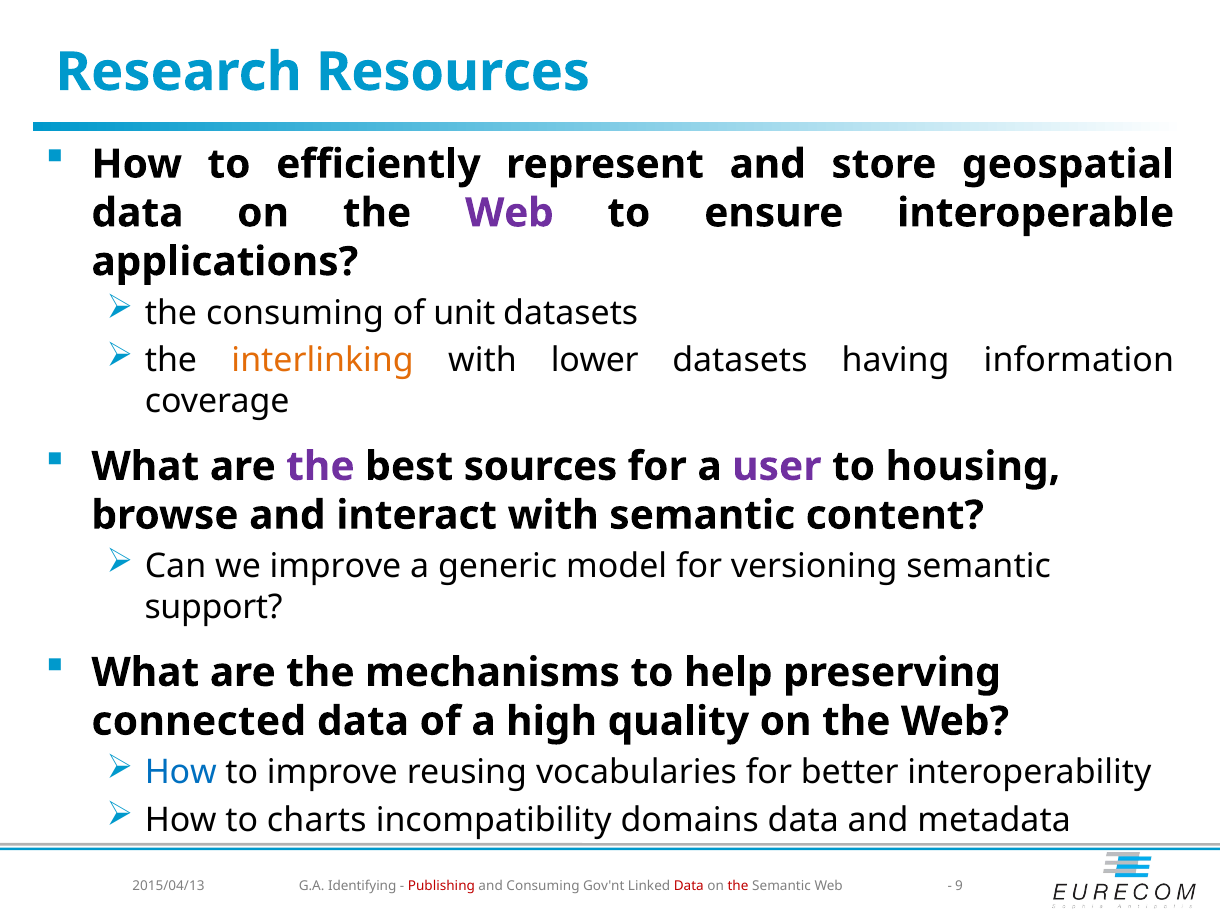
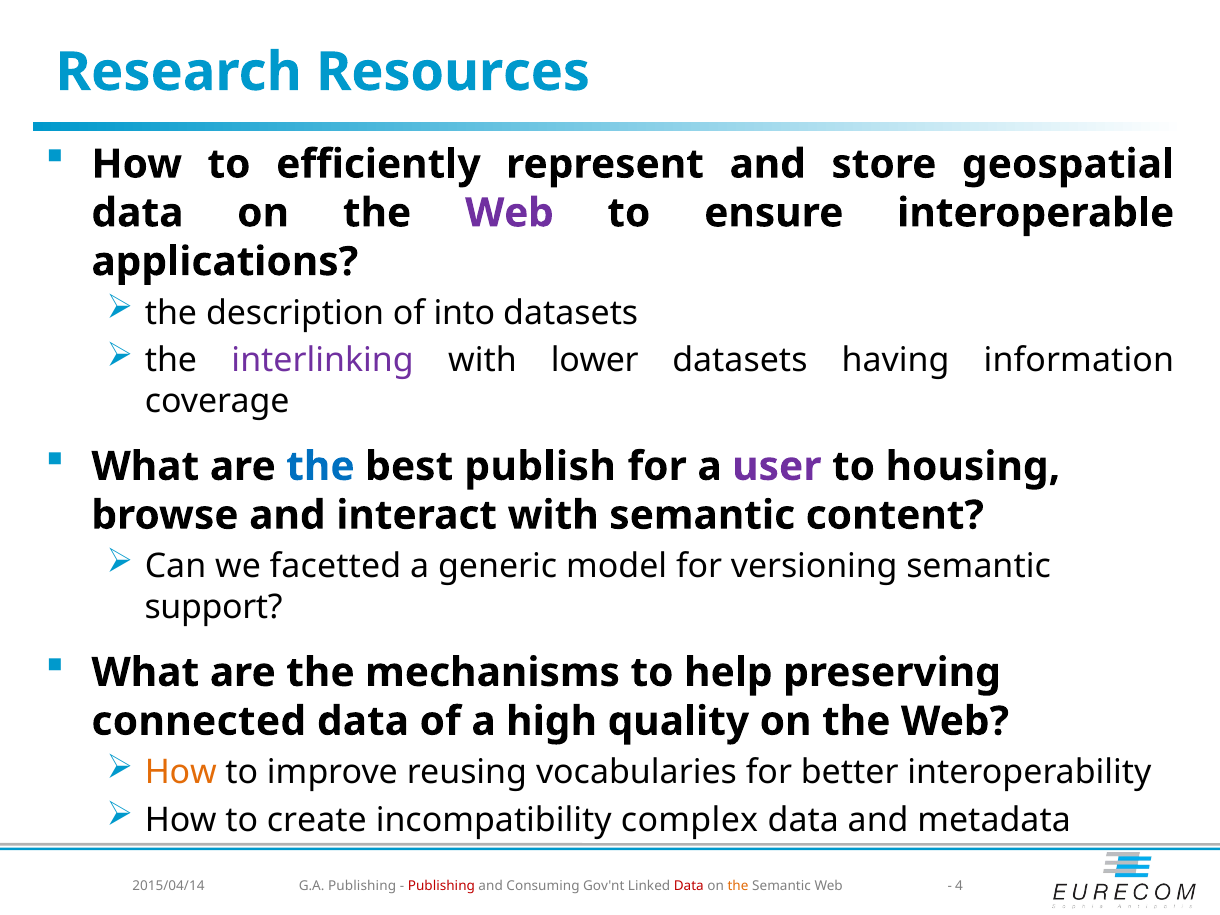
the consuming: consuming -> description
unit: unit -> into
interlinking colour: orange -> purple
the at (320, 467) colour: purple -> blue
sources: sources -> publish
we improve: improve -> facetted
How at (181, 772) colour: blue -> orange
charts: charts -> create
domains: domains -> complex
2015/04/13: 2015/04/13 -> 2015/04/14
G.A Identifying: Identifying -> Publishing
the at (738, 886) colour: red -> orange
9: 9 -> 4
